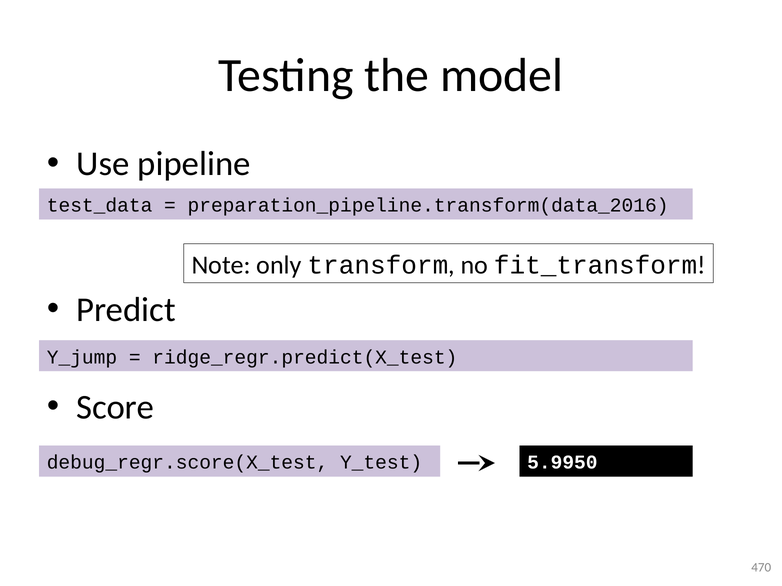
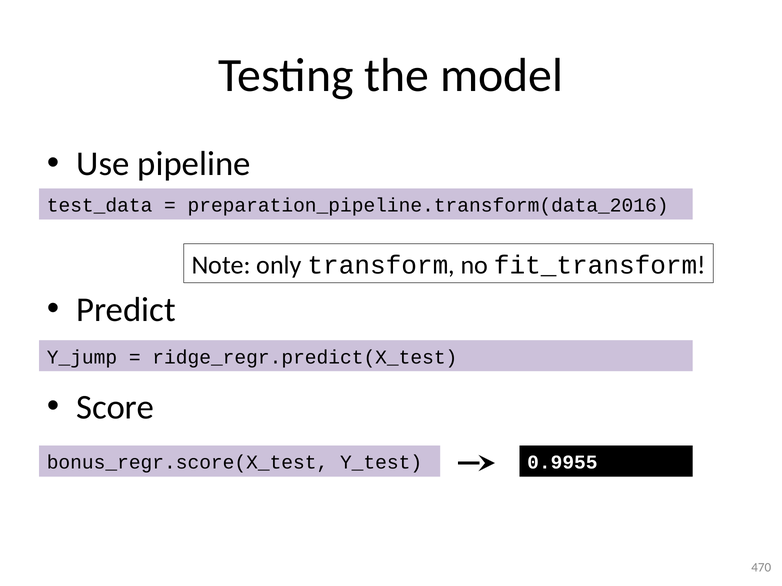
debug_regr.score(X_test: debug_regr.score(X_test -> bonus_regr.score(X_test
5.9950: 5.9950 -> 0.9955
